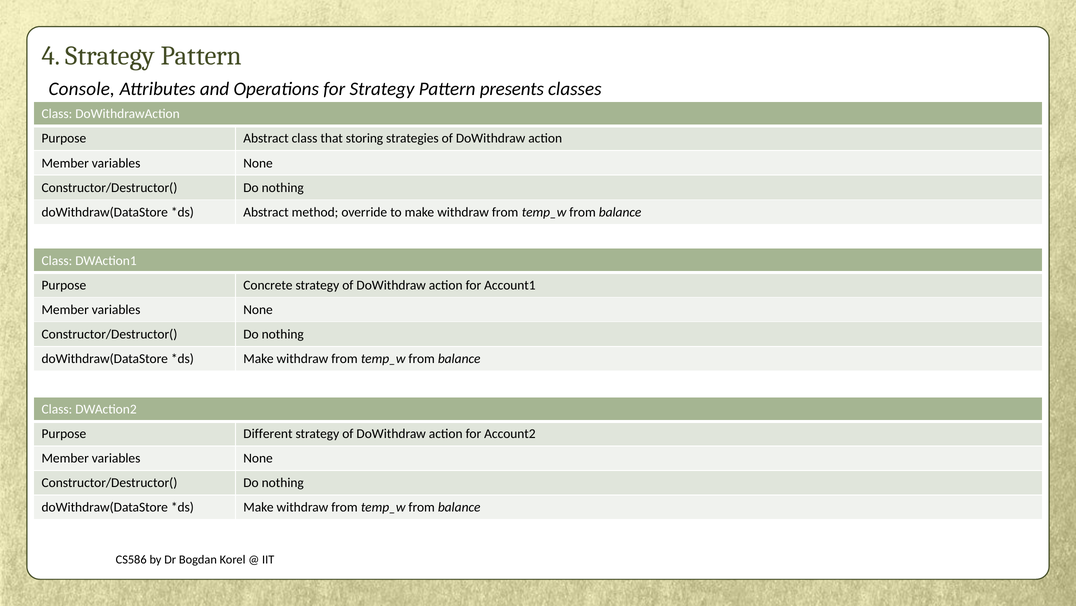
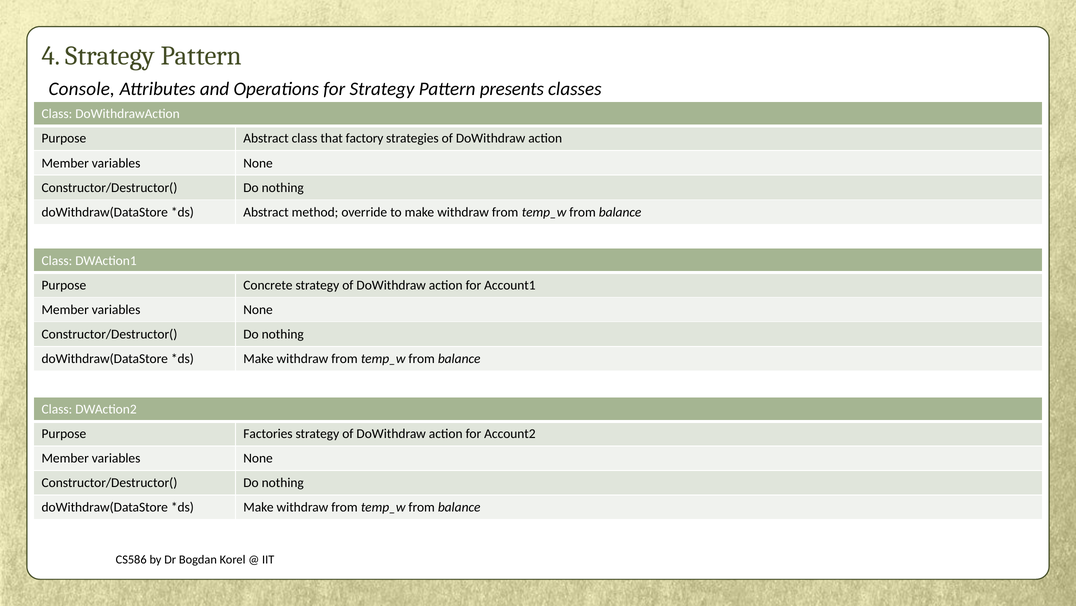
storing: storing -> factory
Different: Different -> Factories
